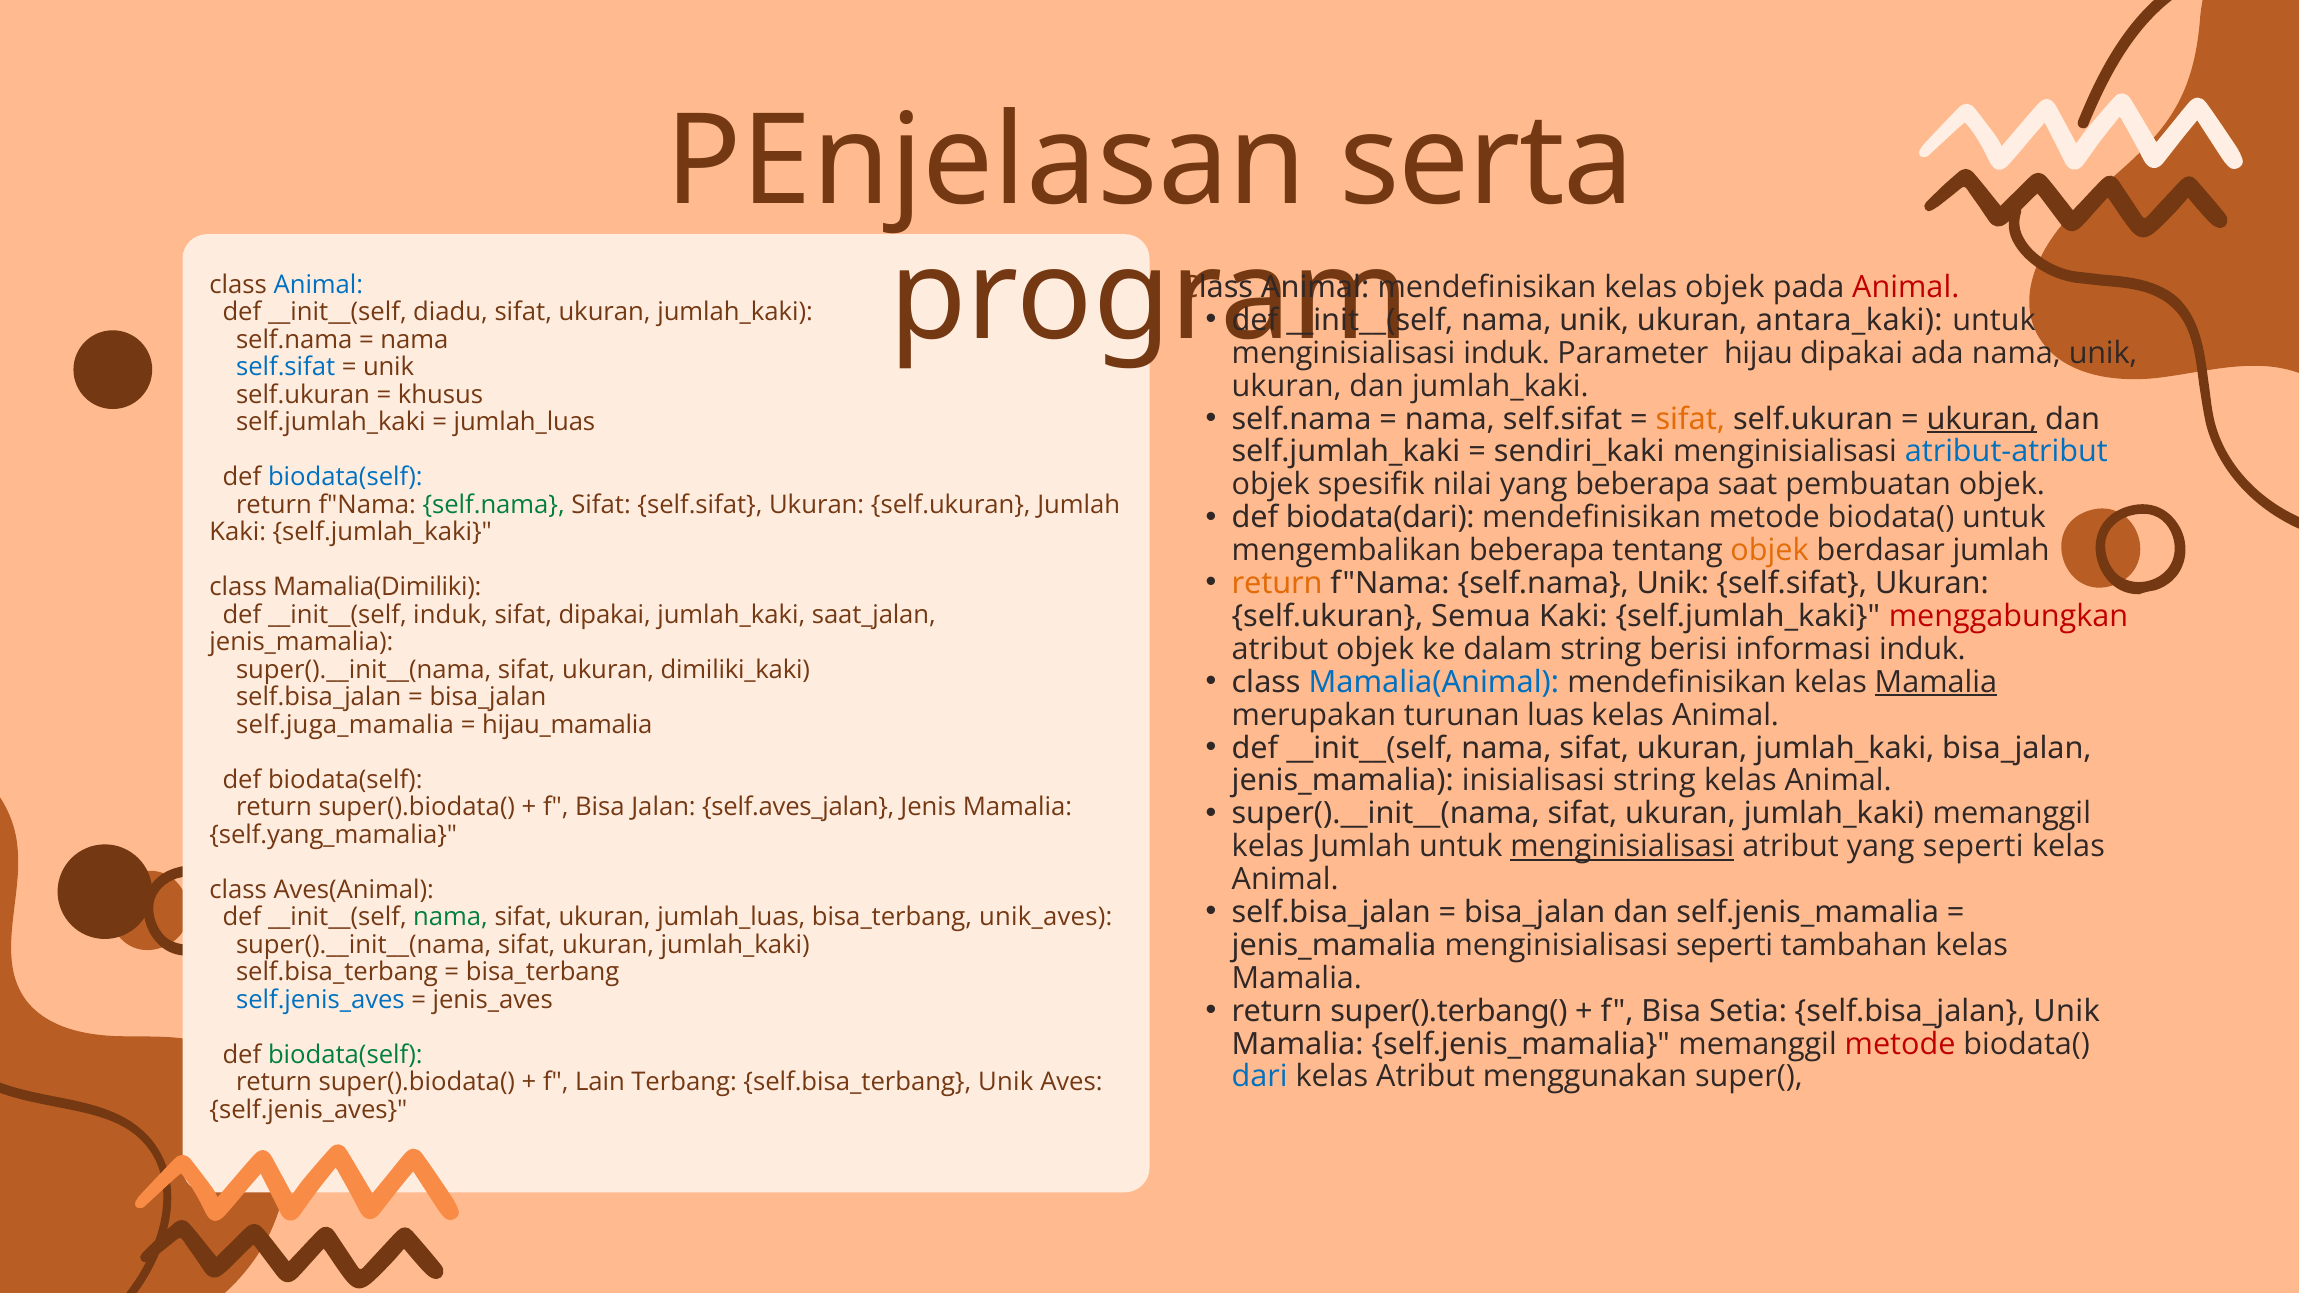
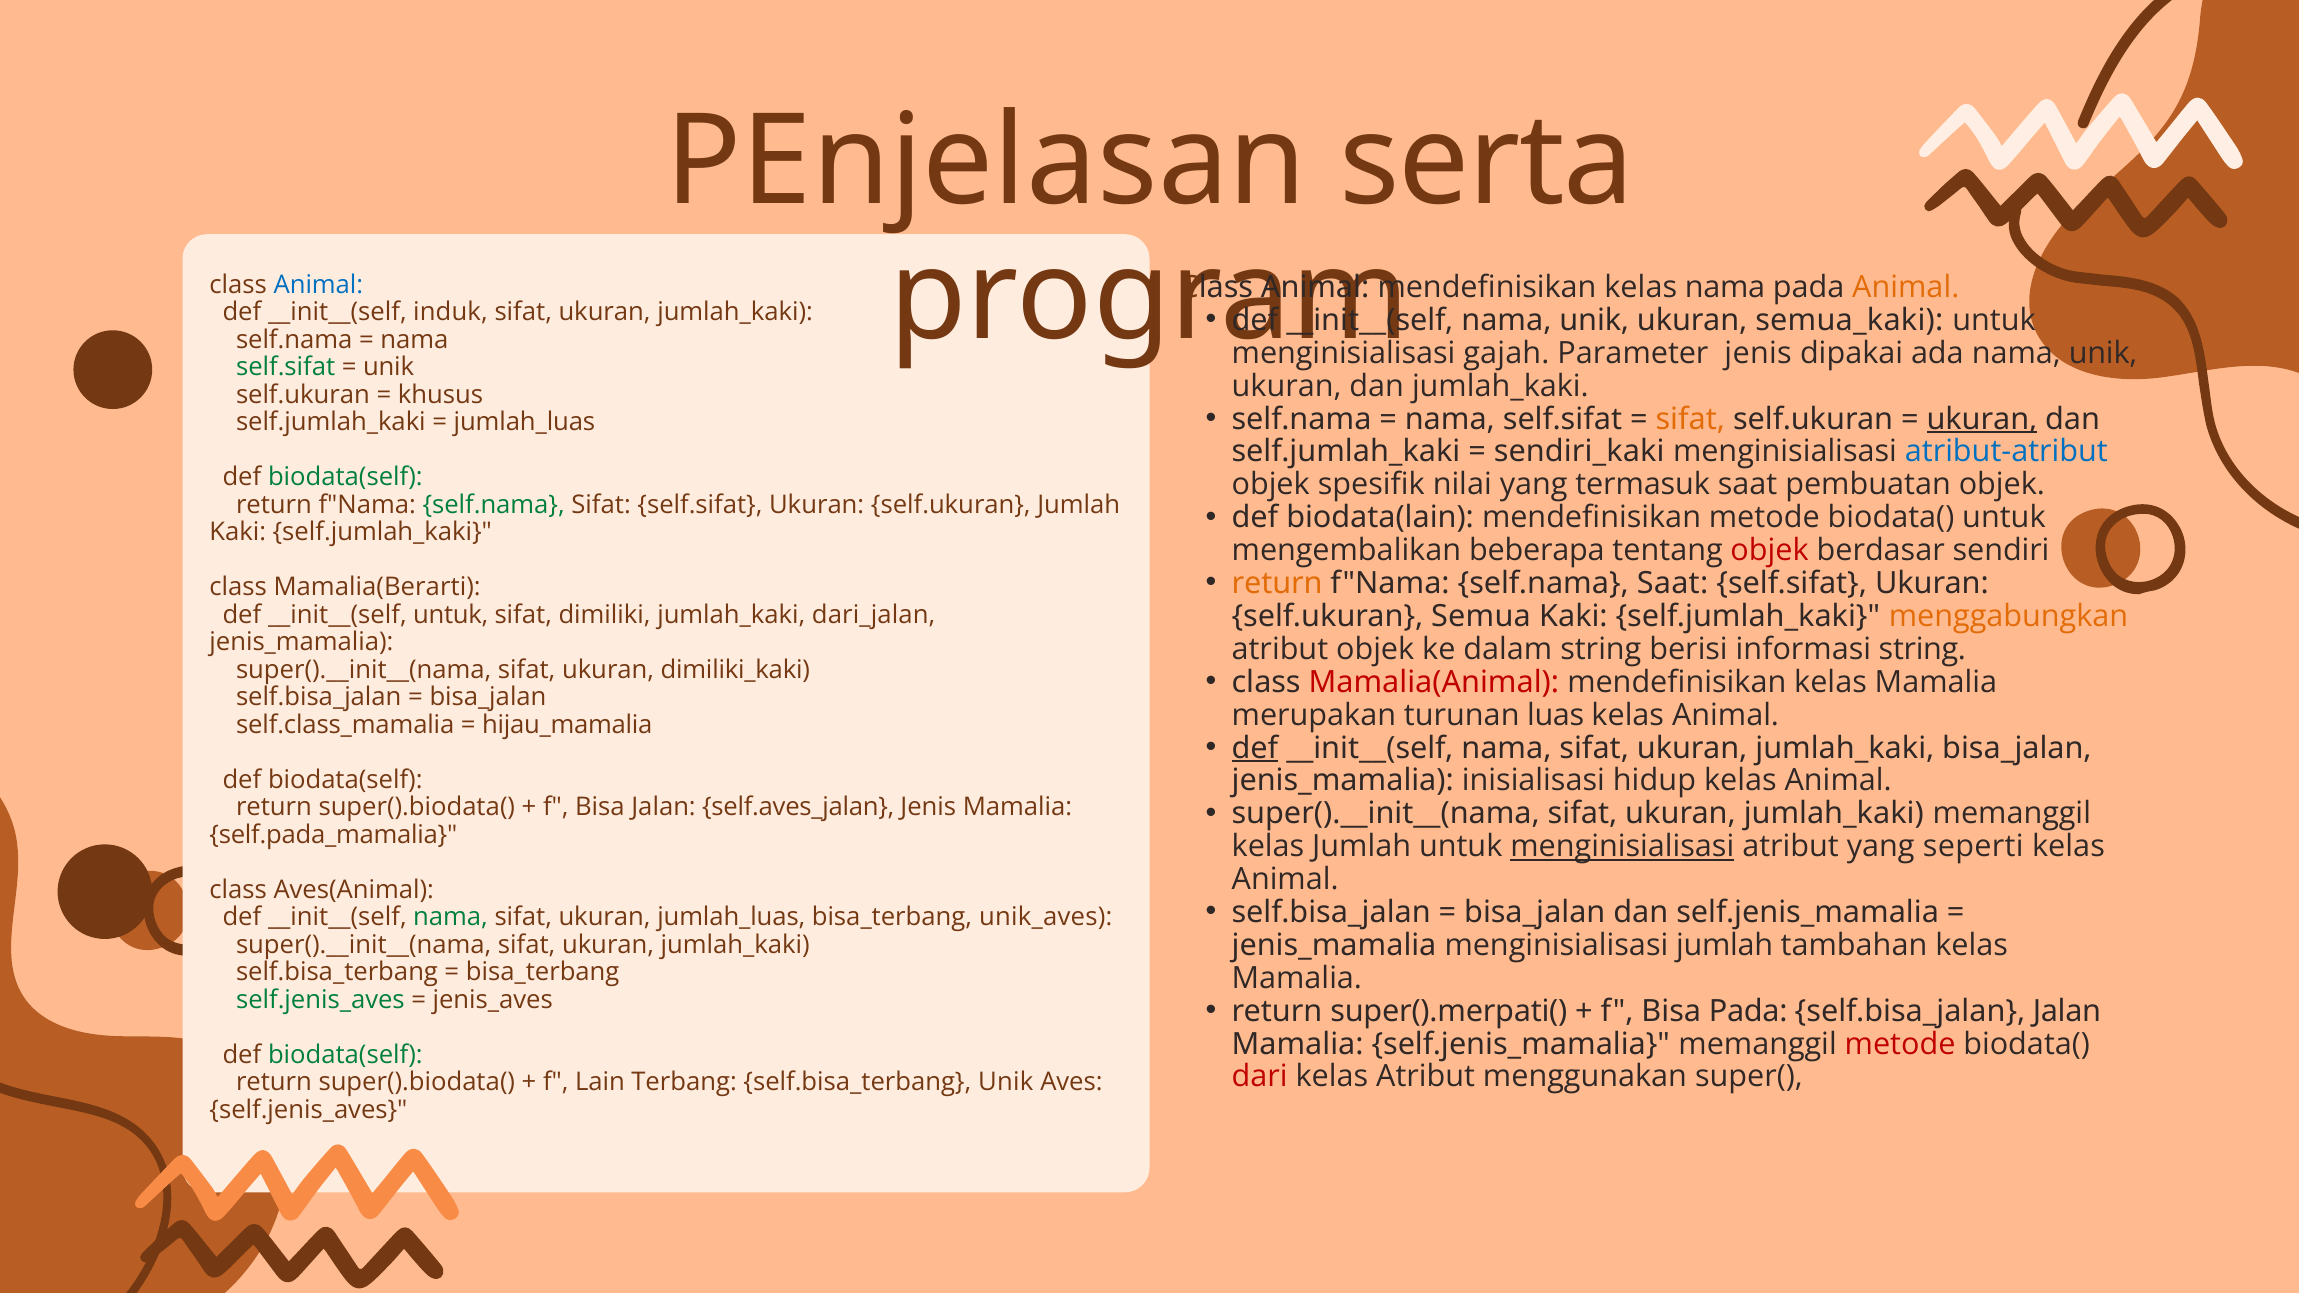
kelas objek: objek -> nama
Animal at (1906, 287) colour: red -> orange
diadu: diadu -> induk
antara_kaki: antara_kaki -> semua_kaki
induk at (1507, 353): induk -> gajah
Parameter hijau: hijau -> jenis
self.sifat at (286, 367) colour: blue -> green
biodata(self at (345, 477) colour: blue -> green
yang beberapa: beberapa -> termasuk
biodata(dari: biodata(dari -> biodata(lain
objek at (1770, 551) colour: orange -> red
berdasar jumlah: jumlah -> sendiri
self.nama Unik: Unik -> Saat
Mamalia(Dimiliki: Mamalia(Dimiliki -> Mamalia(Berarti
__init__(self induk: induk -> untuk
sifat dipakai: dipakai -> dimiliki
saat_jalan: saat_jalan -> dari_jalan
menggabungkan colour: red -> orange
informasi induk: induk -> string
Mamalia(Animal colour: blue -> red
Mamalia at (1936, 682) underline: present -> none
self.juga_mamalia: self.juga_mamalia -> self.class_mamalia
def at (1255, 748) underline: none -> present
inisialisasi string: string -> hidup
self.yang_mamalia: self.yang_mamalia -> self.pada_mamalia
menginisialisasi seperti: seperti -> jumlah
self.jenis_aves at (320, 1000) colour: blue -> green
super().terbang(: super().terbang( -> super().merpati(
Bisa Setia: Setia -> Pada
self.bisa_jalan Unik: Unik -> Jalan
dari colour: blue -> red
